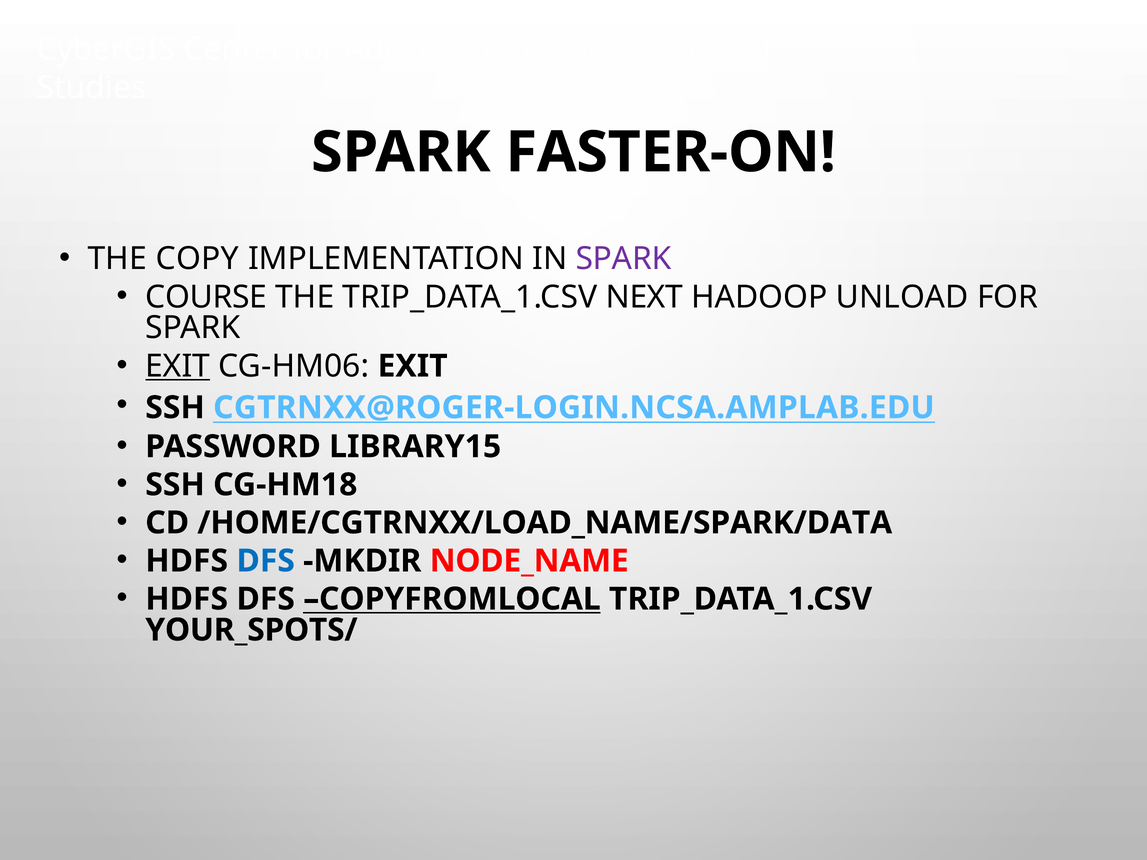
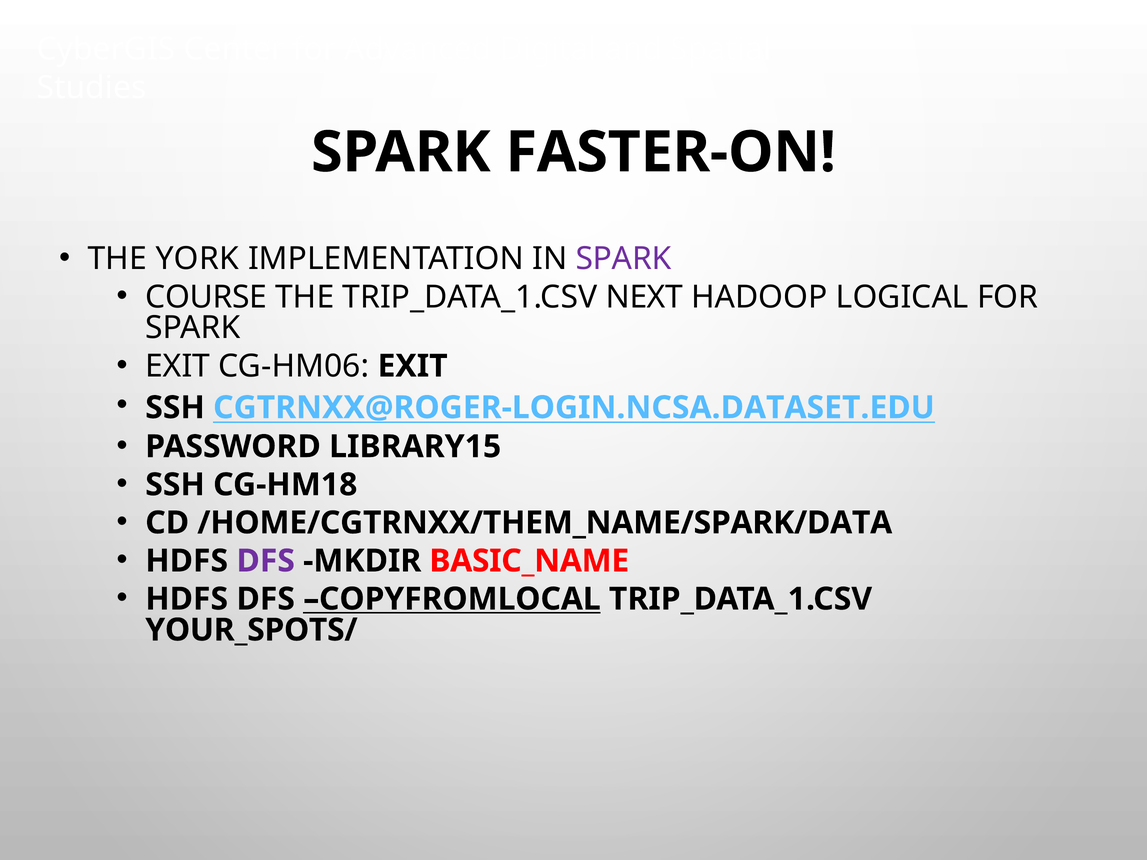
COPY: COPY -> YORK
UNLOAD: UNLOAD -> LOGICAL
EXIT at (178, 366) underline: present -> none
CGTRNXX@ROGER-LOGIN.NCSA.AMPLAB.EDU: CGTRNXX@ROGER-LOGIN.NCSA.AMPLAB.EDU -> CGTRNXX@ROGER-LOGIN.NCSA.DATASET.EDU
/HOME/CGTRNXX/LOAD_NAME/SPARK/DATA: /HOME/CGTRNXX/LOAD_NAME/SPARK/DATA -> /HOME/CGTRNXX/THEM_NAME/SPARK/DATA
DFS at (266, 561) colour: blue -> purple
NODE_NAME: NODE_NAME -> BASIC_NAME
